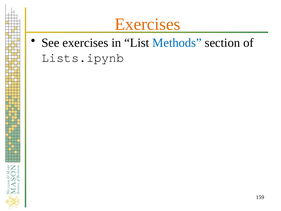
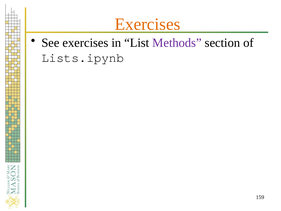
Methods colour: blue -> purple
